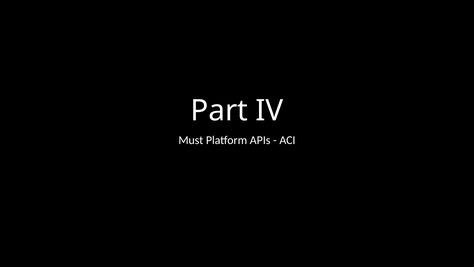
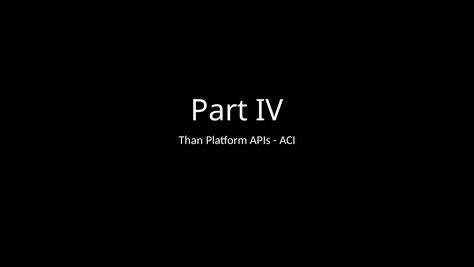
Must: Must -> Than
